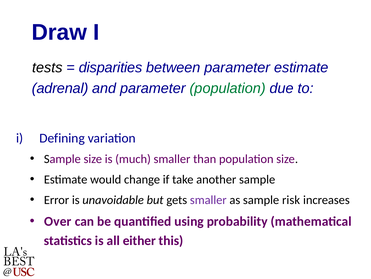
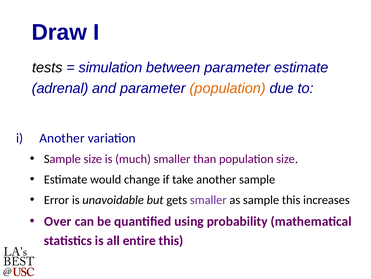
disparities: disparities -> simulation
population at (228, 88) colour: green -> orange
i Defining: Defining -> Another
sample risk: risk -> this
either: either -> entire
